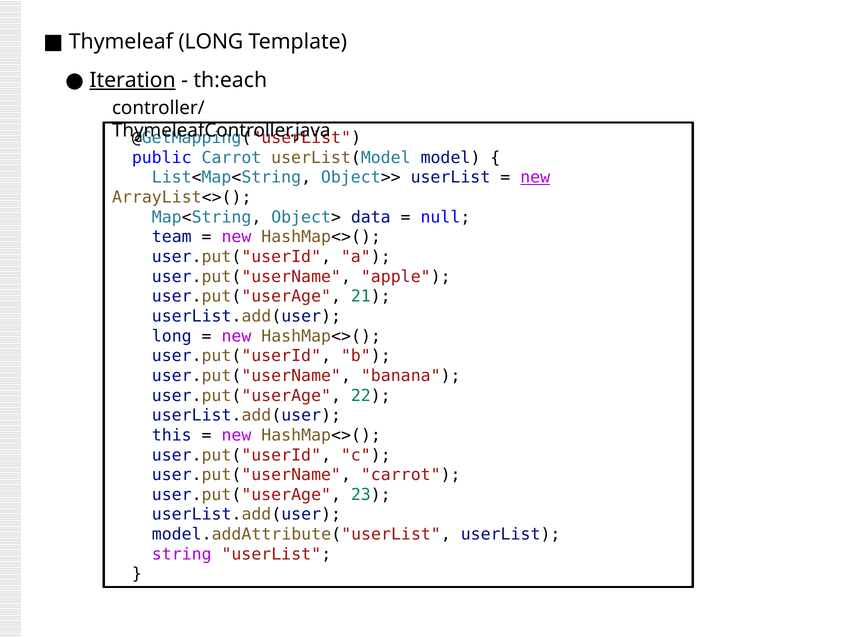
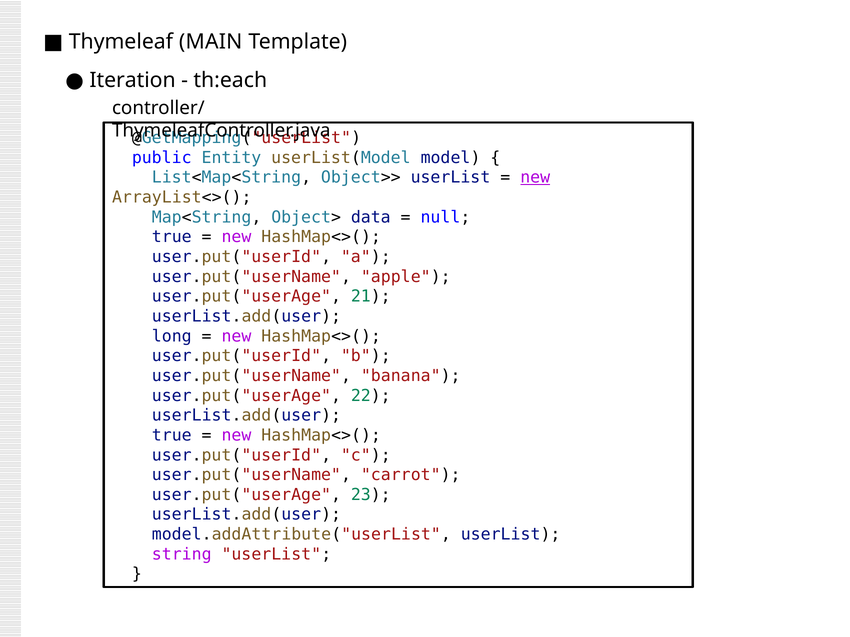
Thymeleaf LONG: LONG -> MAIN
Iteration underline: present -> none
public Carrot: Carrot -> Entity
team at (172, 237): team -> true
this at (172, 436): this -> true
